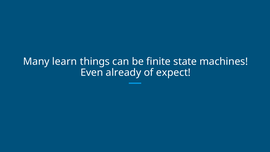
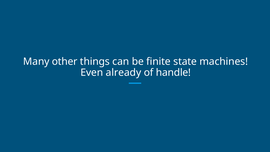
learn: learn -> other
expect: expect -> handle
